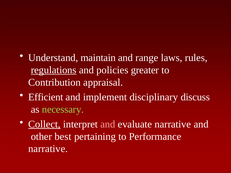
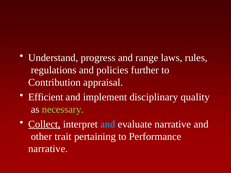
maintain: maintain -> progress
regulations underline: present -> none
greater: greater -> further
discuss: discuss -> quality
and at (108, 124) colour: pink -> light blue
best: best -> trait
